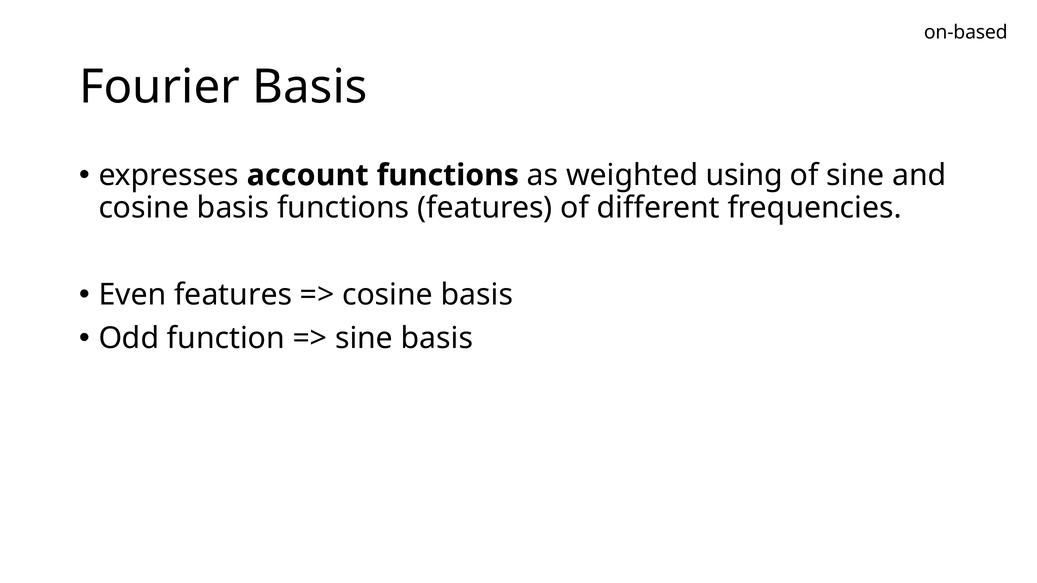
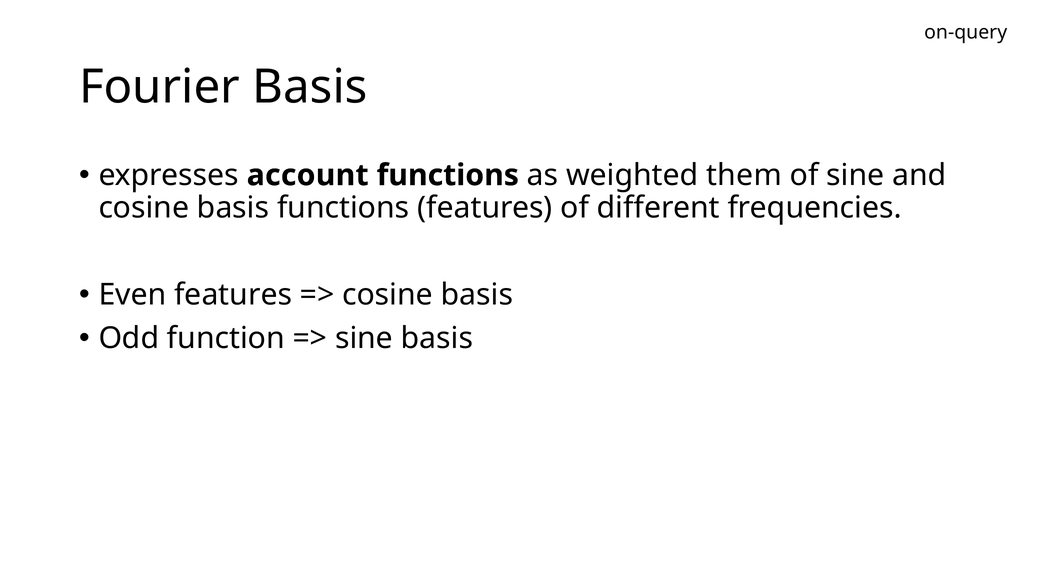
on-based: on-based -> on-query
using: using -> them
